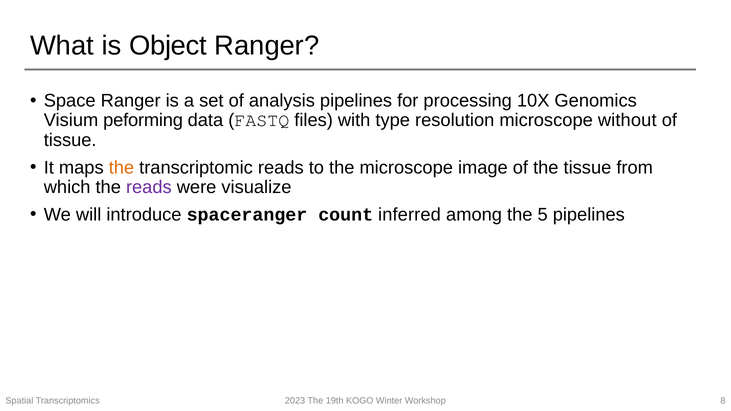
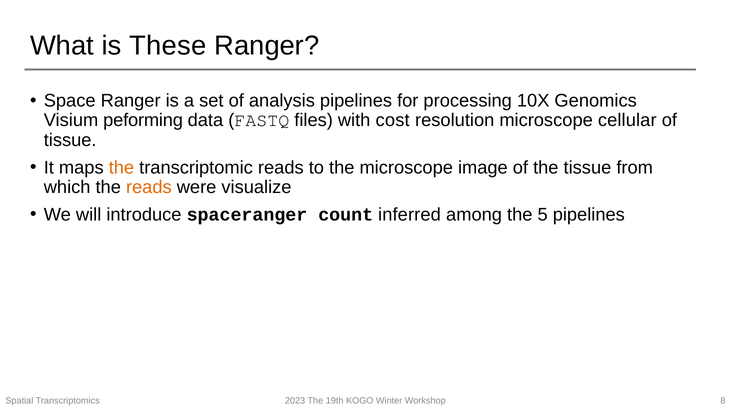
Object: Object -> These
type: type -> cost
without: without -> cellular
reads at (149, 187) colour: purple -> orange
